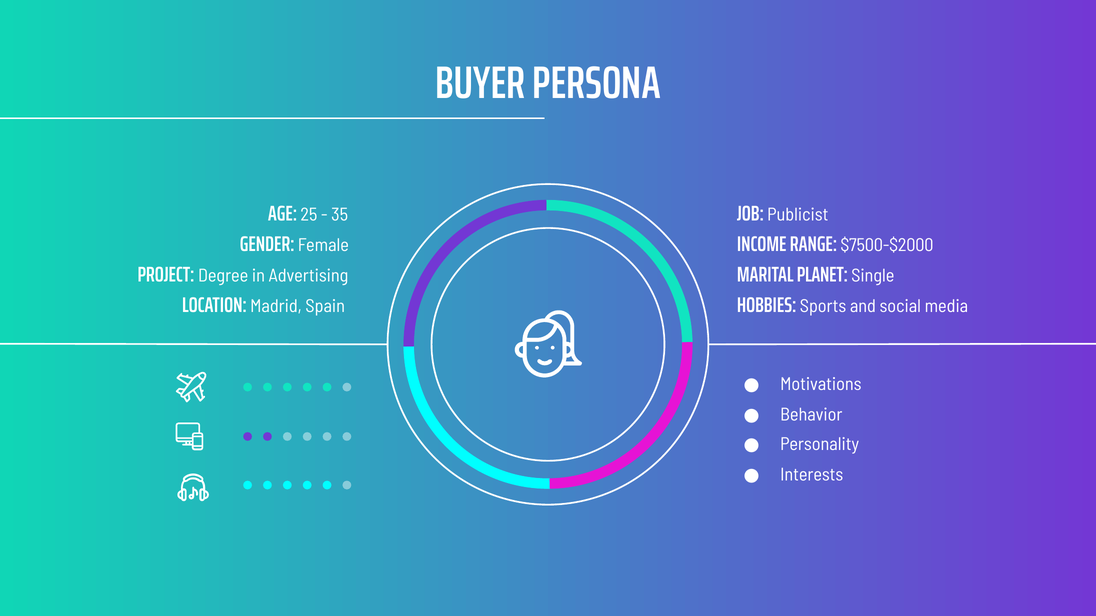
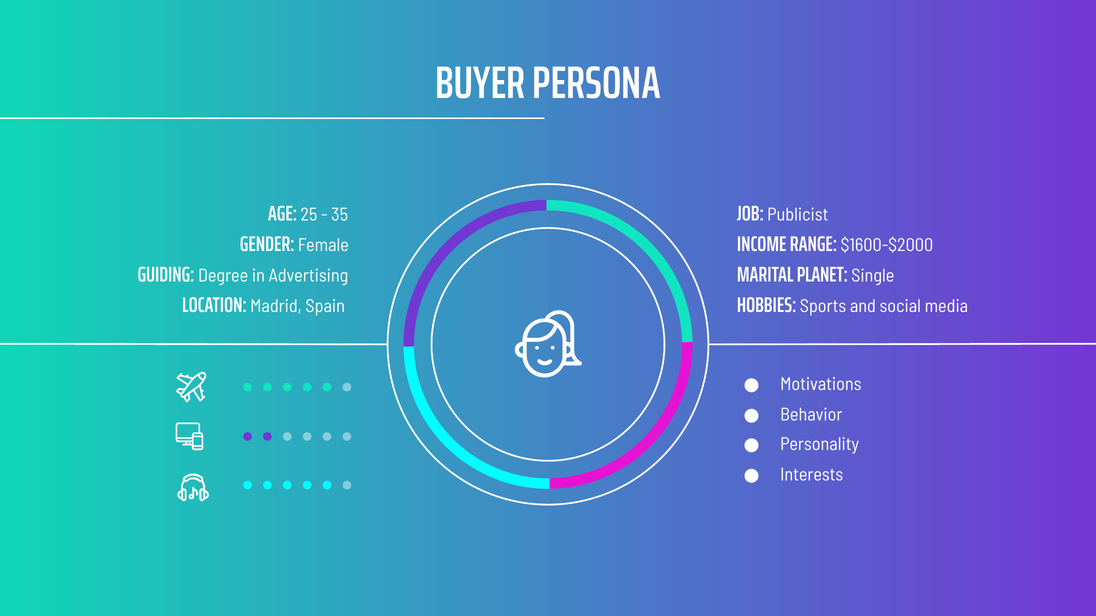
$7500-$2000: $7500-$2000 -> $1600-$2000
PROJECT: PROJECT -> GUIDING
